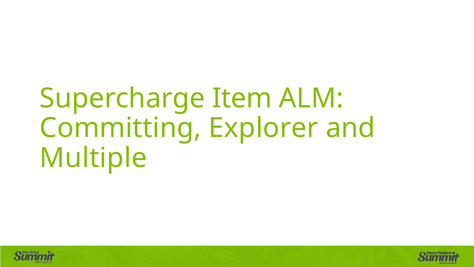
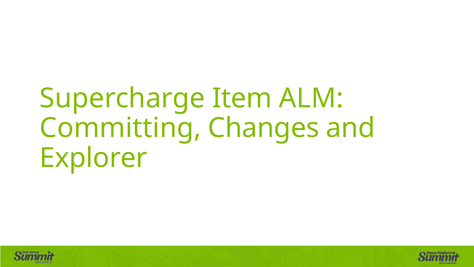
Explorer: Explorer -> Changes
Multiple: Multiple -> Explorer
